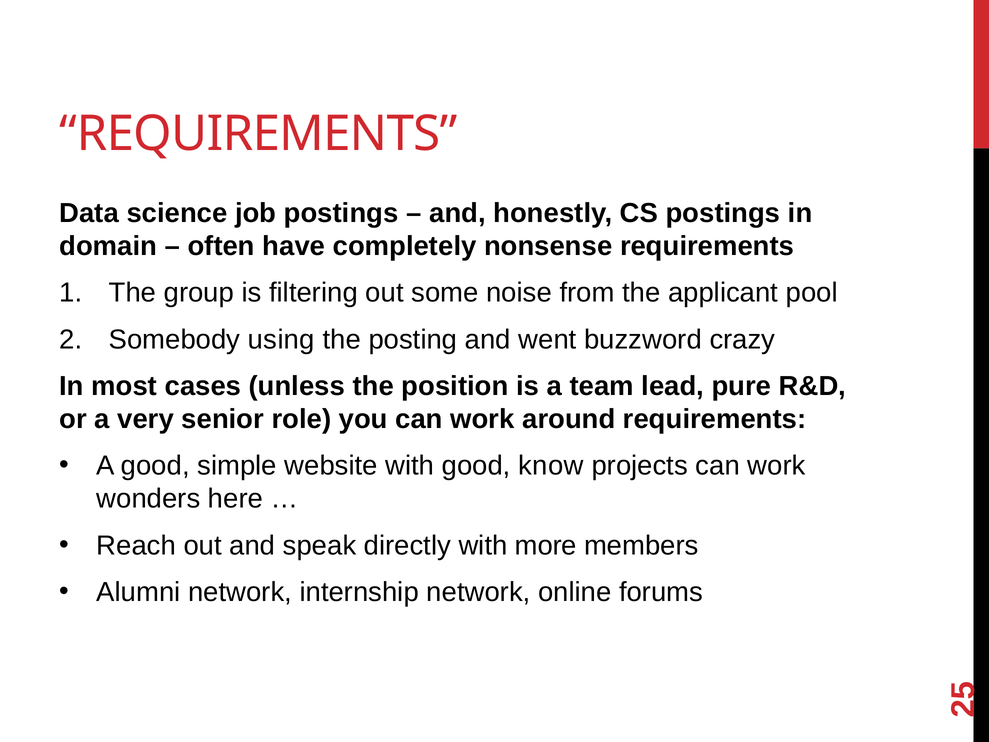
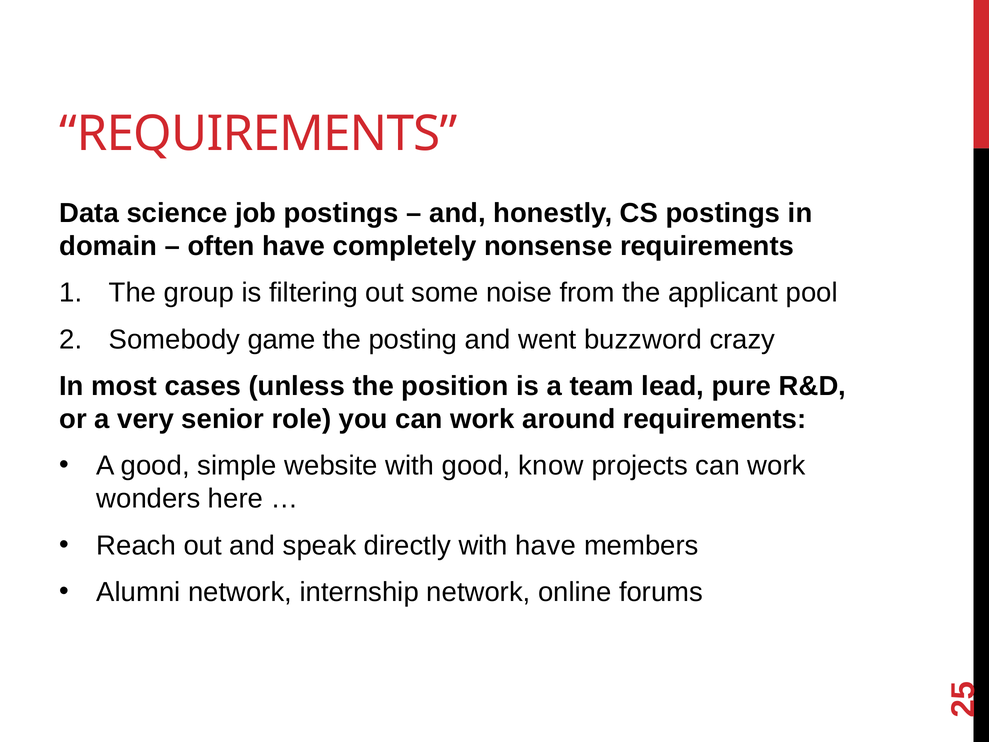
using: using -> game
with more: more -> have
